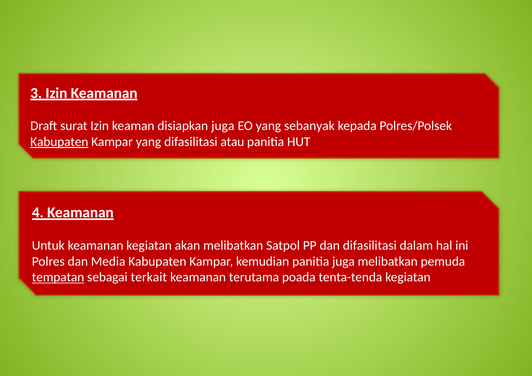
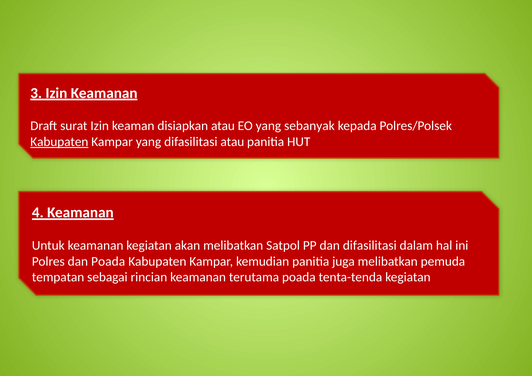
disiapkan juga: juga -> atau
dan Media: Media -> Poada
tempatan underline: present -> none
terkait: terkait -> rincian
